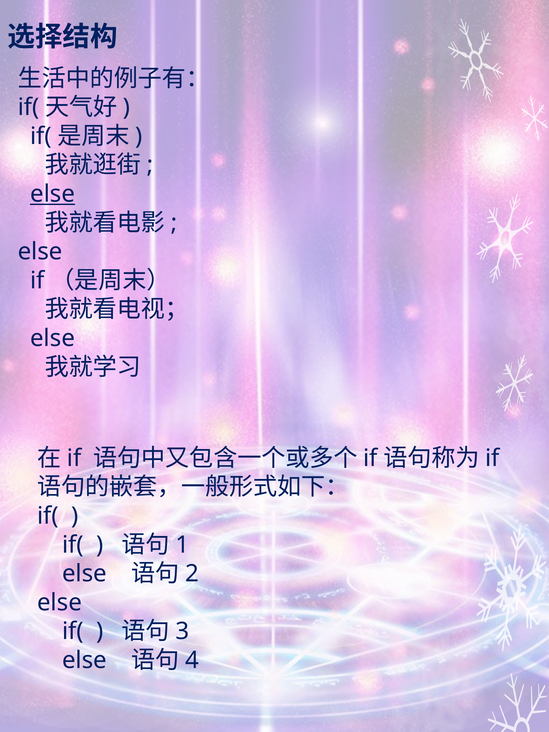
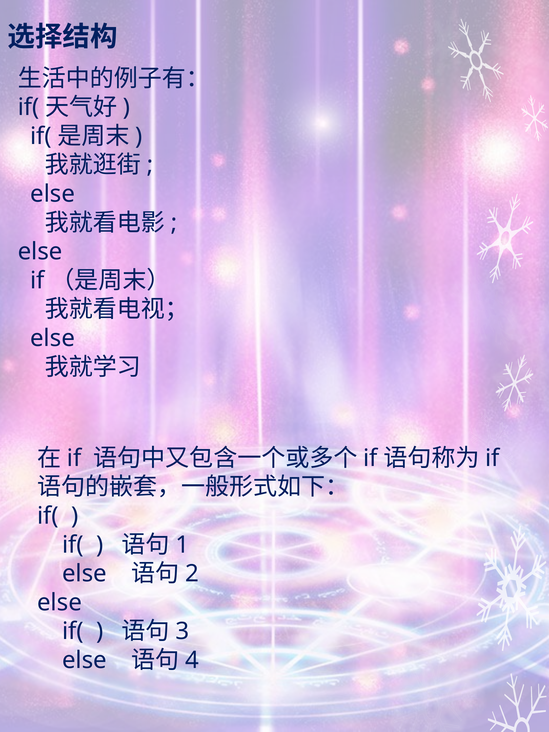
else at (53, 194) underline: present -> none
